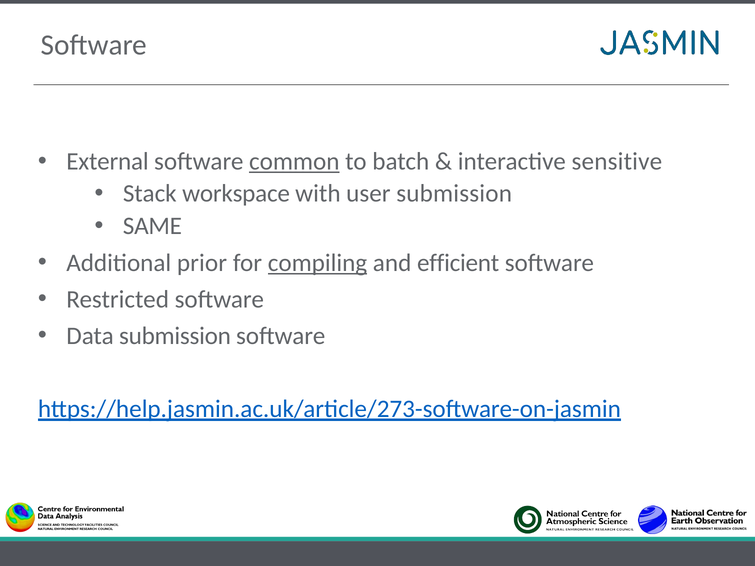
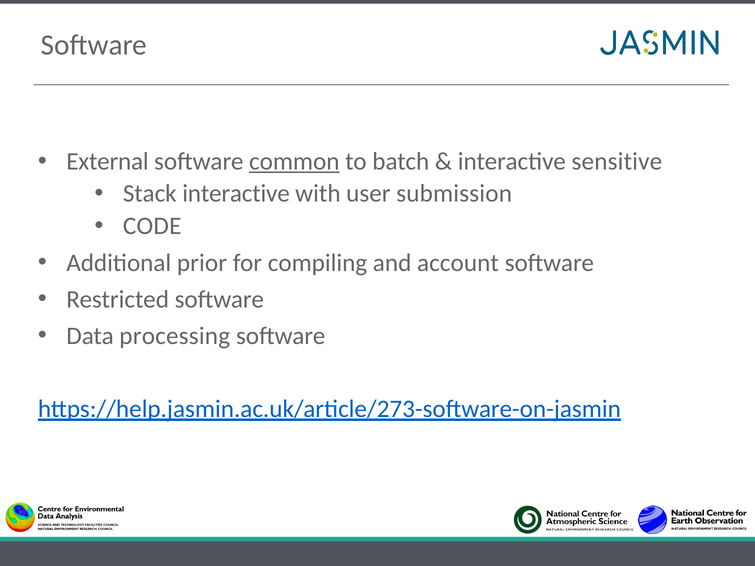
Stack workspace: workspace -> interactive
SAME: SAME -> CODE
compiling underline: present -> none
efficient: efficient -> account
Data submission: submission -> processing
